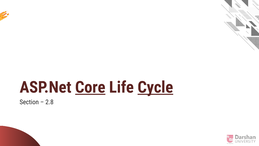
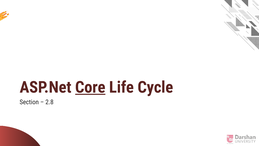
Cycle underline: present -> none
